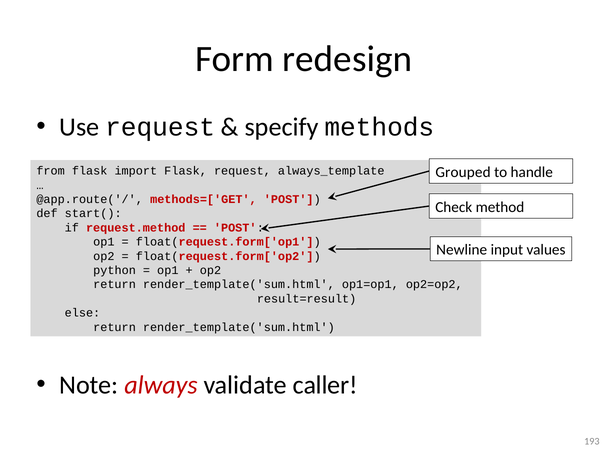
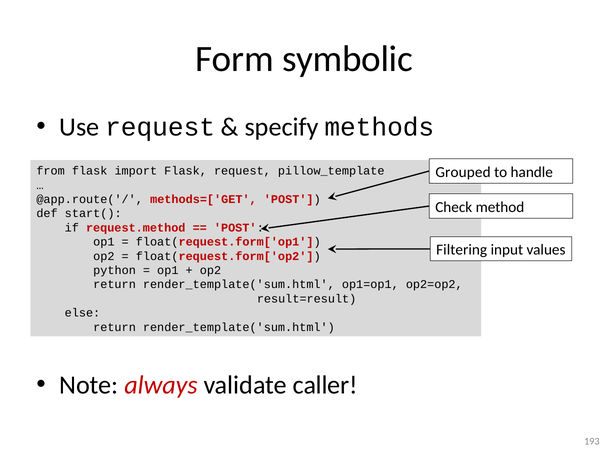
redesign: redesign -> symbolic
always_template: always_template -> pillow_template
Newline: Newline -> Filtering
